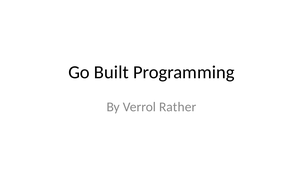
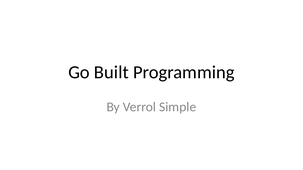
Rather: Rather -> Simple
